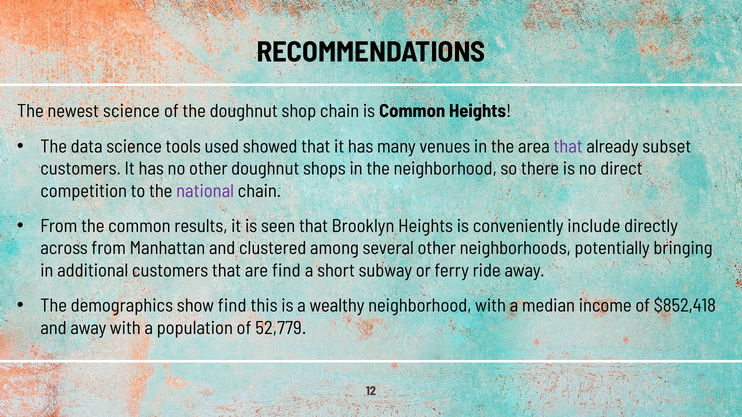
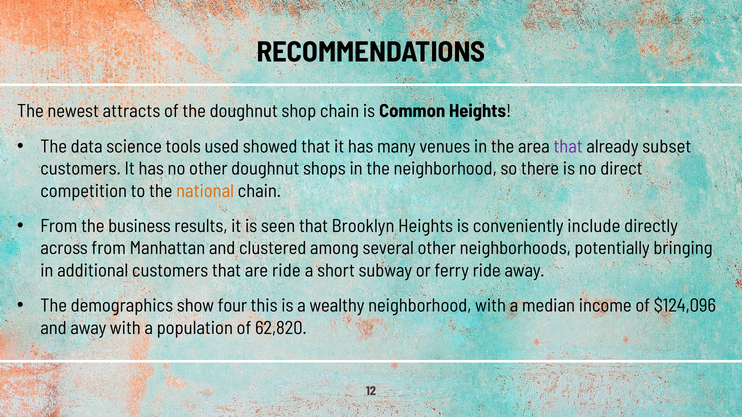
newest science: science -> attracts
national colour: purple -> orange
the common: common -> business
are find: find -> ride
show find: find -> four
$852,418: $852,418 -> $124,096
52,779: 52,779 -> 62,820
